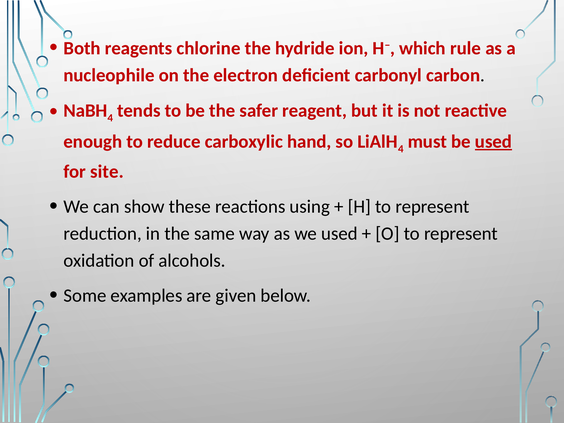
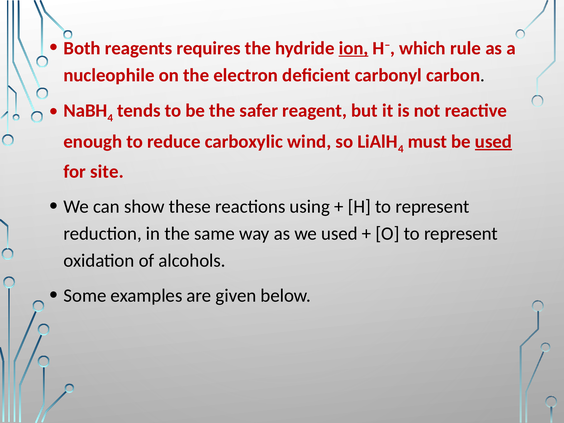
chlorine: chlorine -> requires
ion underline: none -> present
hand: hand -> wind
